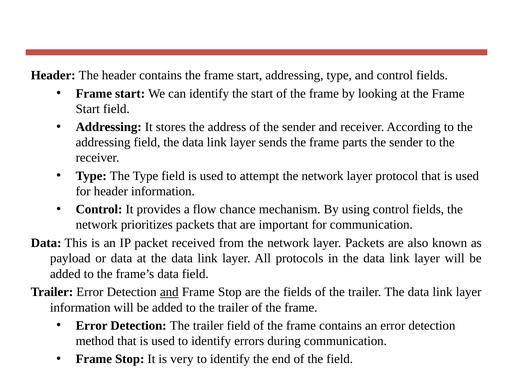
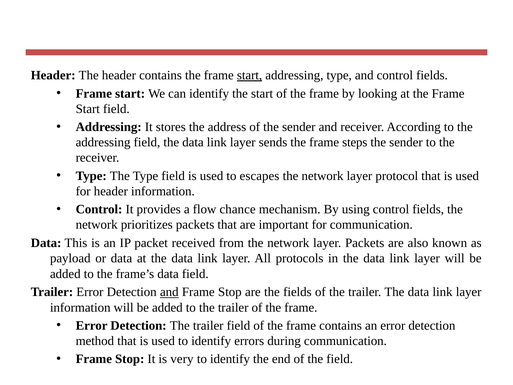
start at (250, 75) underline: none -> present
parts: parts -> steps
attempt: attempt -> escapes
